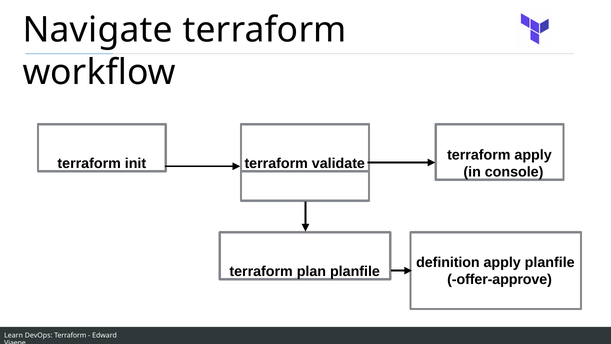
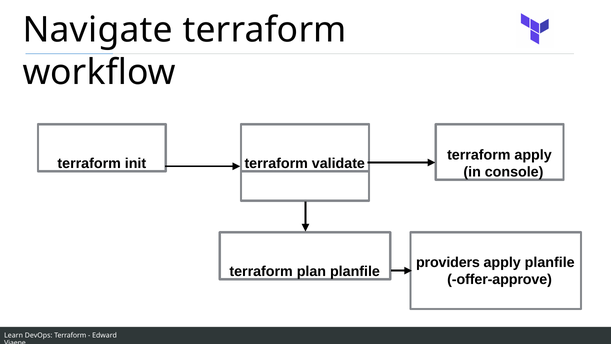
definition: definition -> providers
